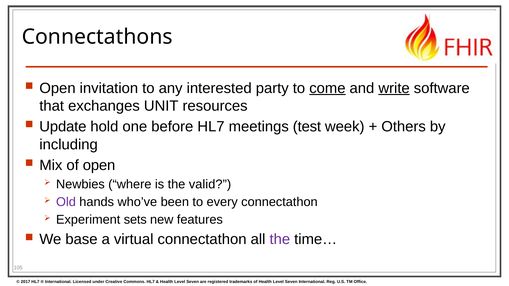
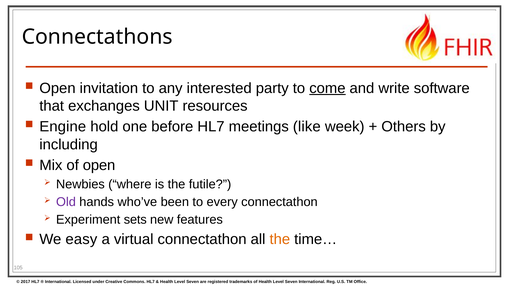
write underline: present -> none
Update: Update -> Engine
test: test -> like
valid: valid -> futile
base: base -> easy
the at (280, 240) colour: purple -> orange
